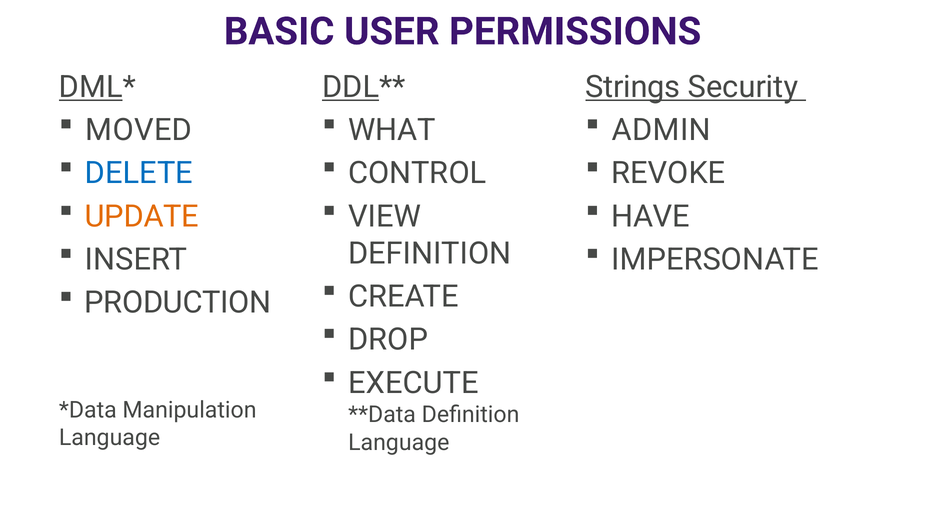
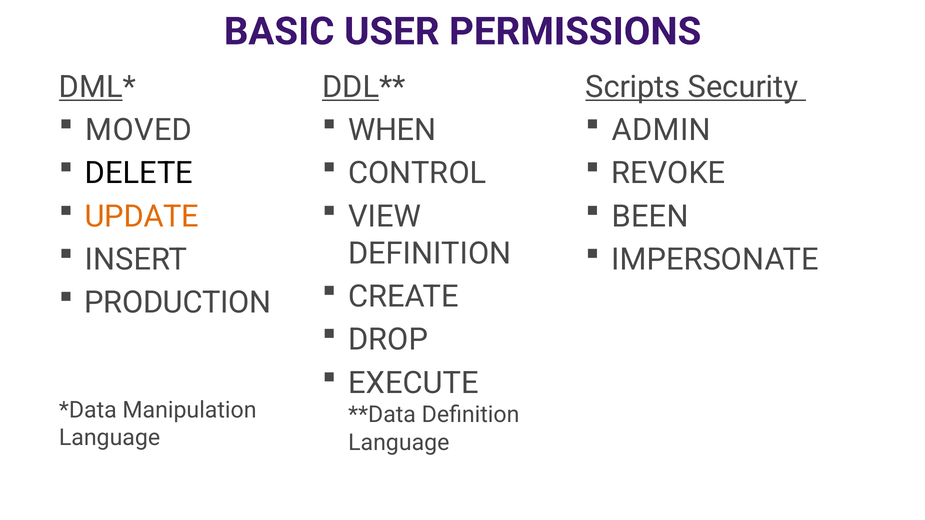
Strings: Strings -> Scripts
WHAT: WHAT -> WHEN
DELETE colour: blue -> black
HAVE: HAVE -> BEEN
